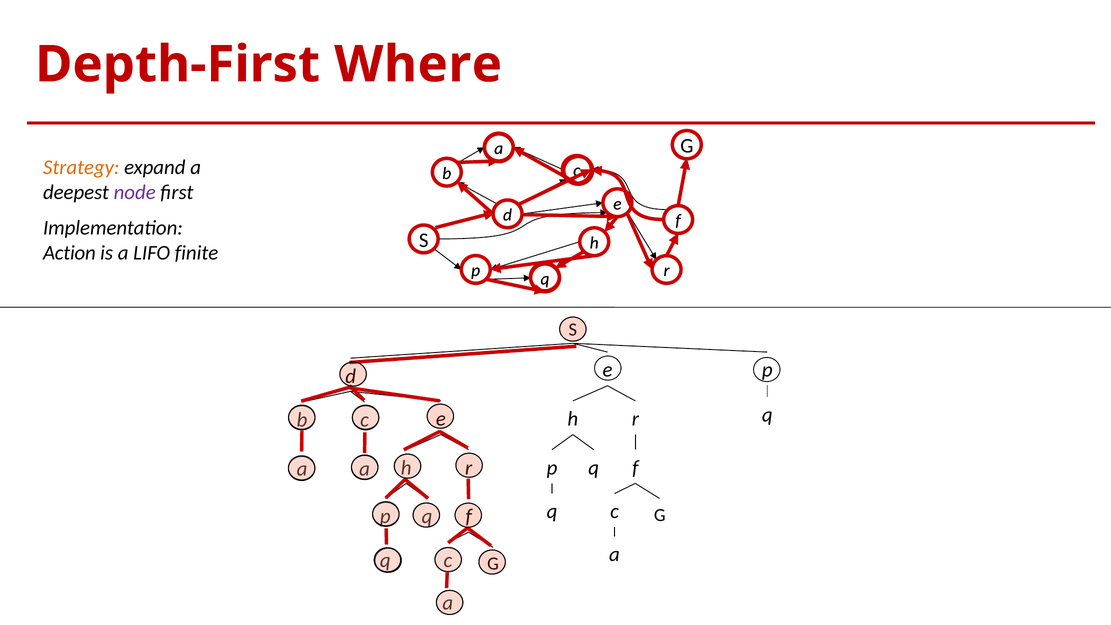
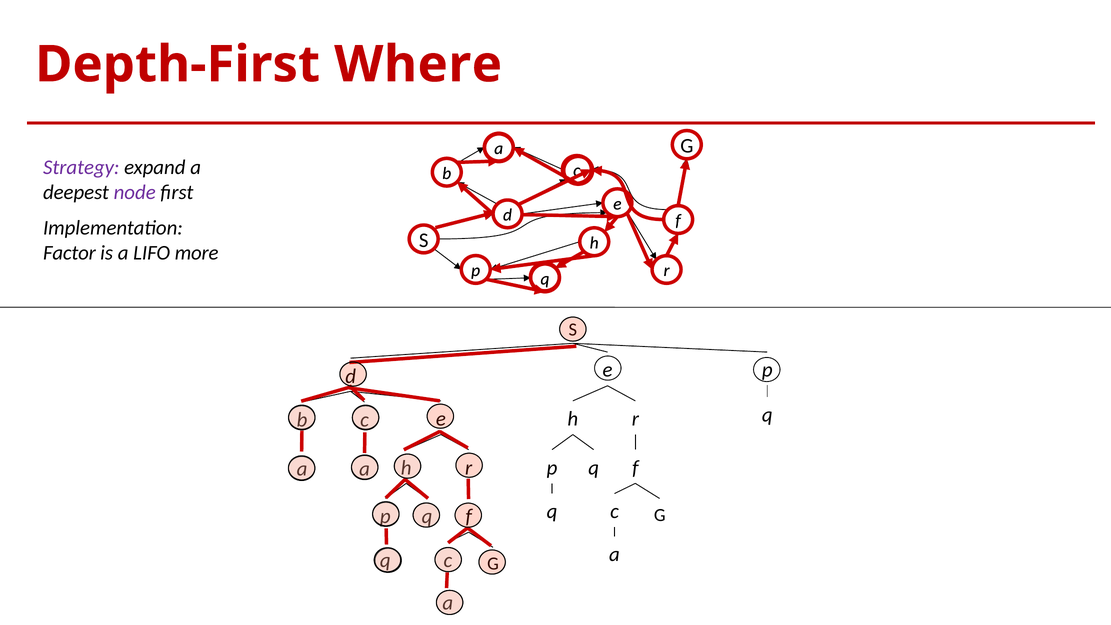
Strategy colour: orange -> purple
Action: Action -> Factor
finite: finite -> more
